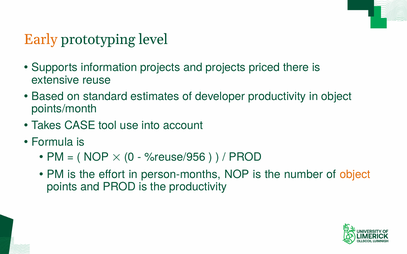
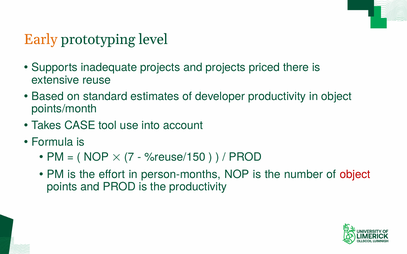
information: information -> inadequate
0: 0 -> 7
%reuse/956: %reuse/956 -> %reuse/150
object at (355, 175) colour: orange -> red
